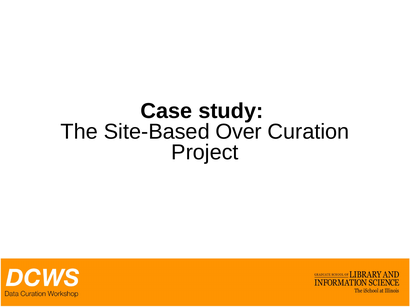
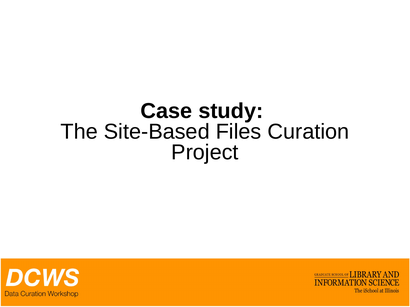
Over: Over -> Files
